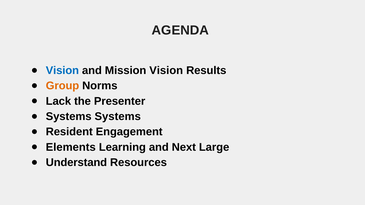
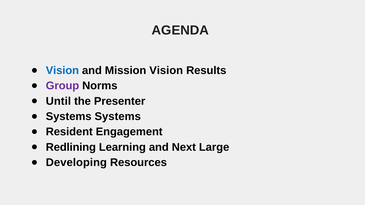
Group colour: orange -> purple
Lack: Lack -> Until
Elements: Elements -> Redlining
Understand: Understand -> Developing
